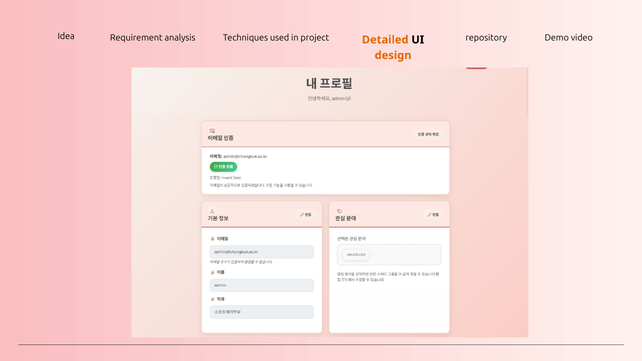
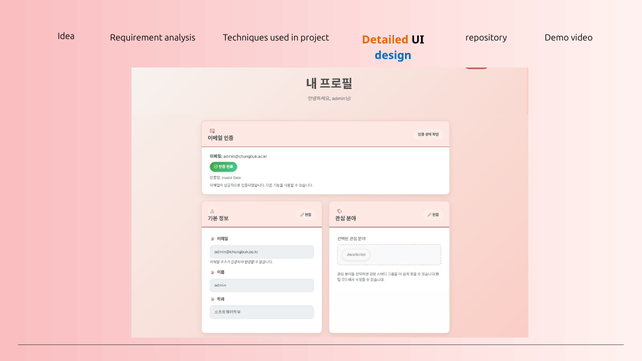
design colour: orange -> blue
